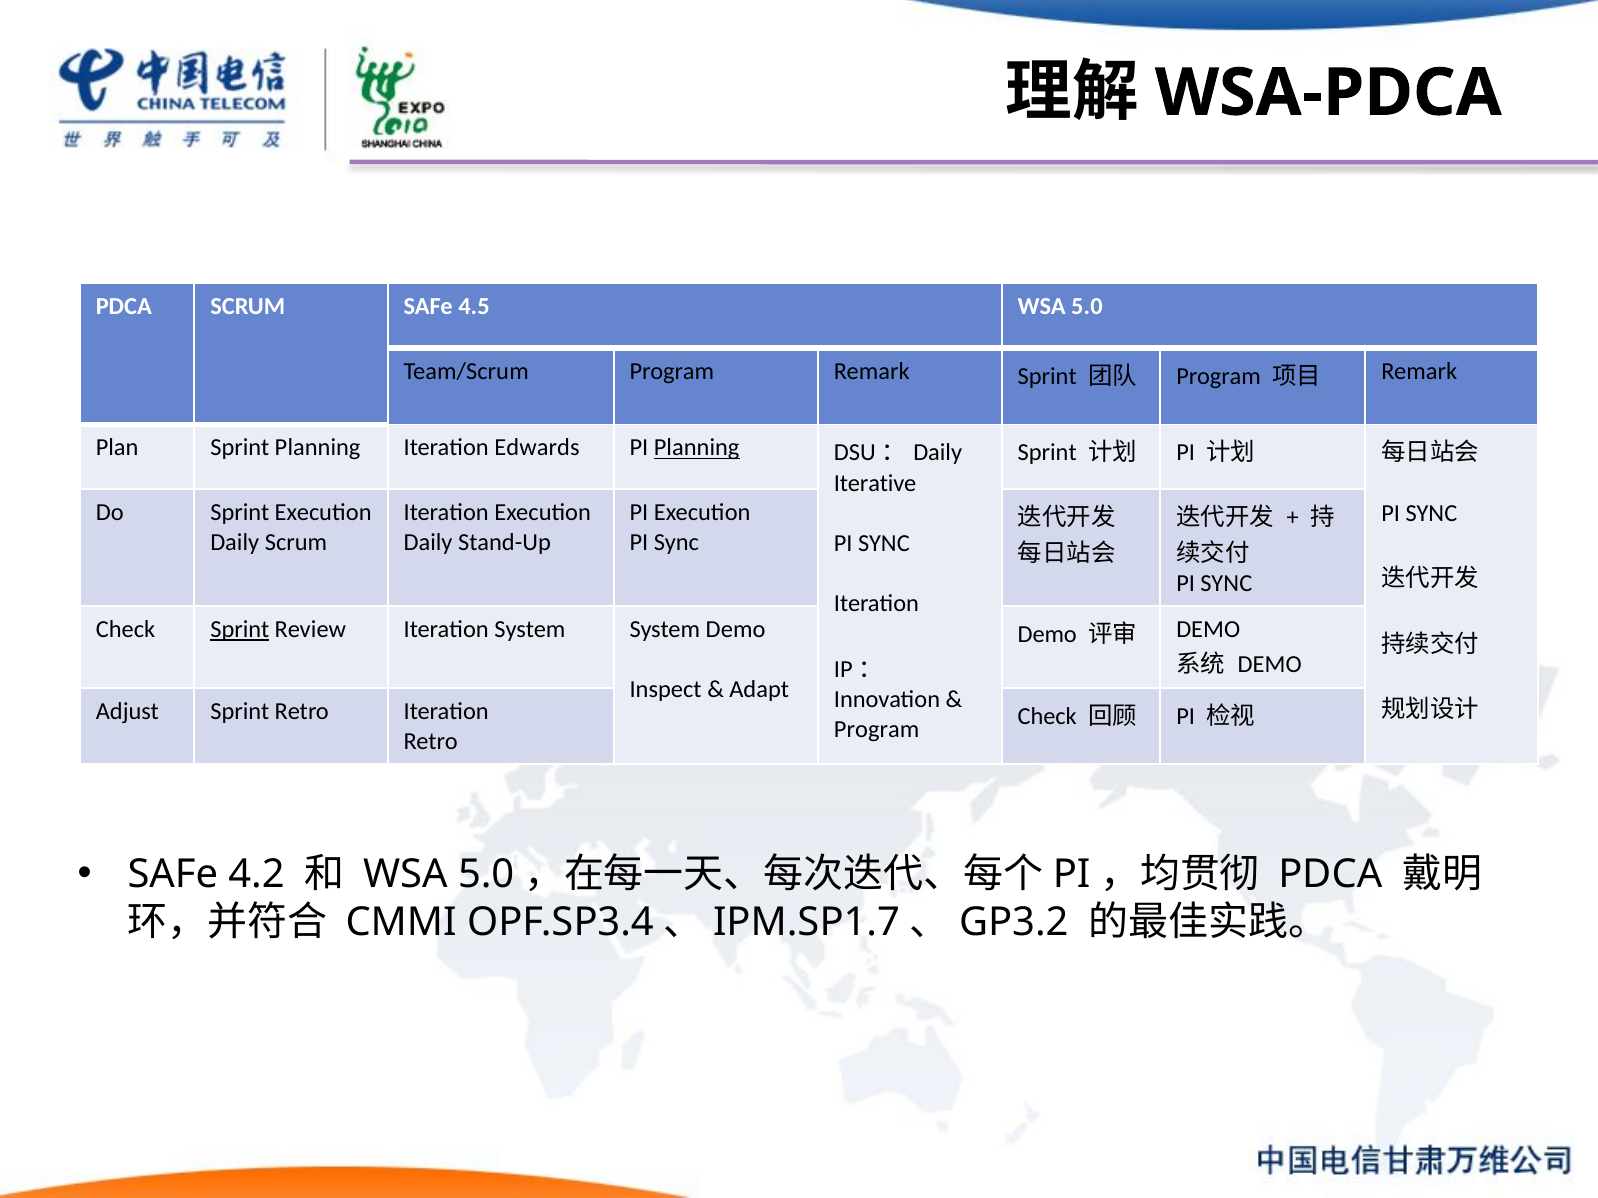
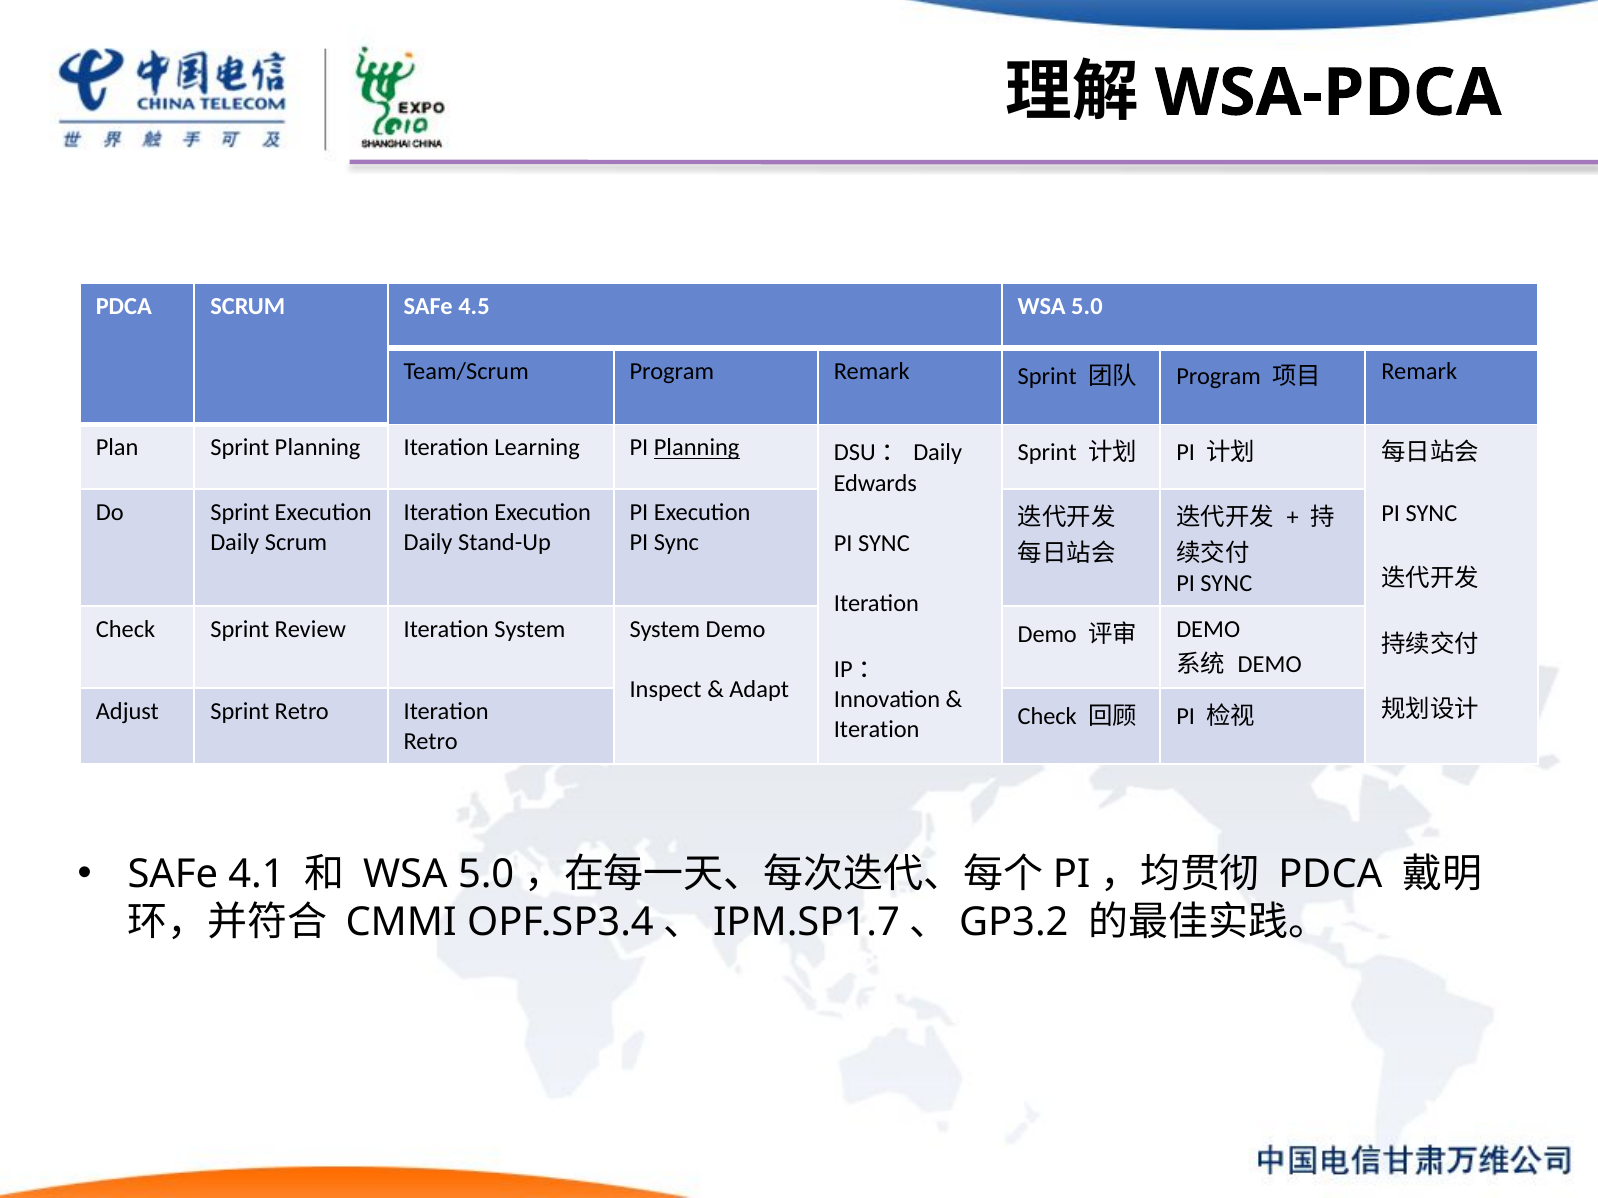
Edwards: Edwards -> Learning
Iterative: Iterative -> Edwards
Sprint at (240, 630) underline: present -> none
Program at (877, 730): Program -> Iteration
4.2: 4.2 -> 4.1
